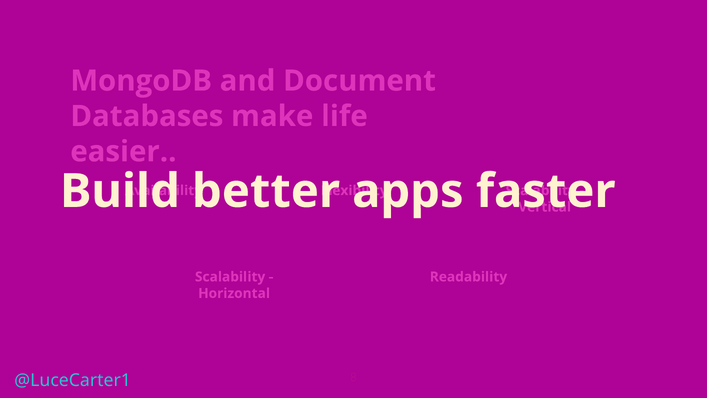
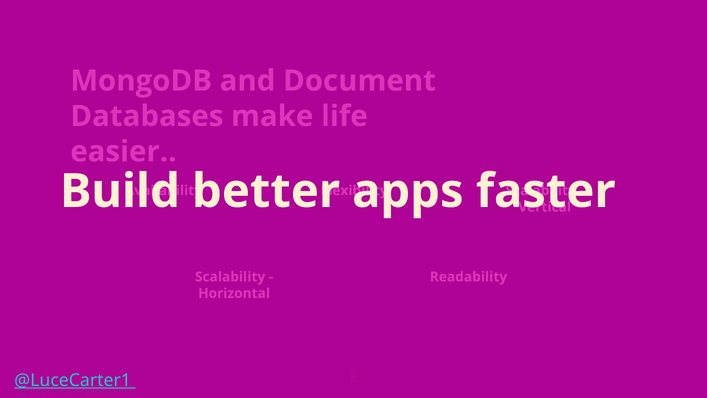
@LuceCarter1​ underline: none -> present
